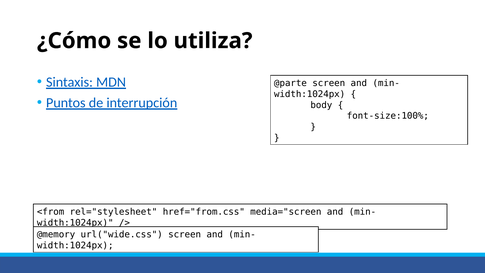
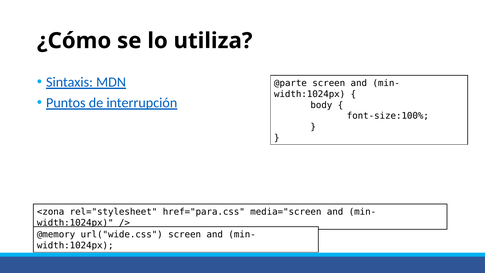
<from: <from -> <zona
href="from.css: href="from.css -> href="para.css
